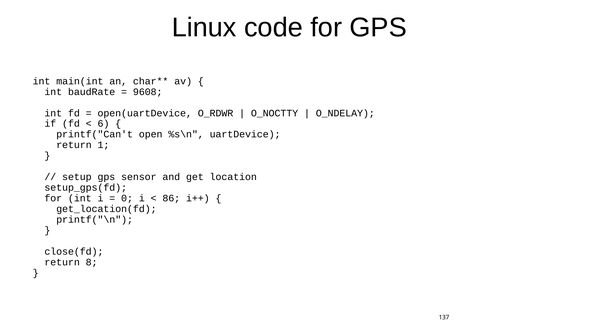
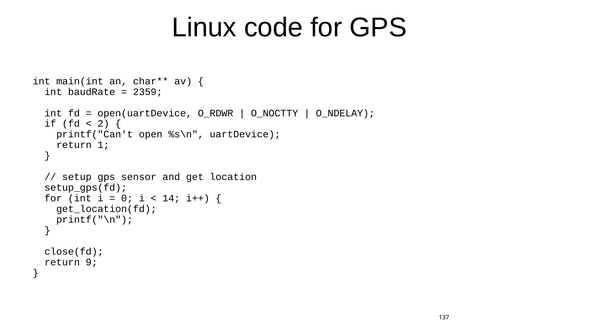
9608: 9608 -> 2359
6: 6 -> 2
86: 86 -> 14
8: 8 -> 9
